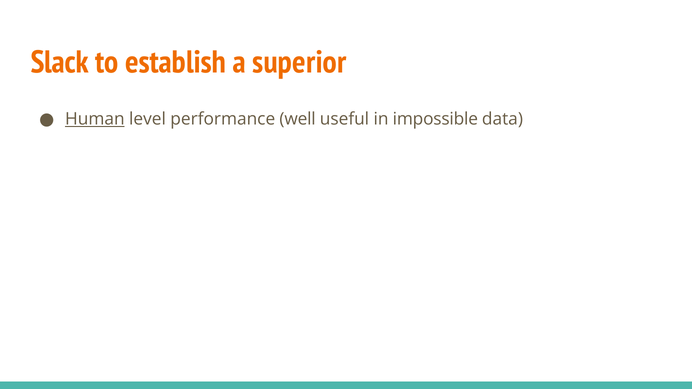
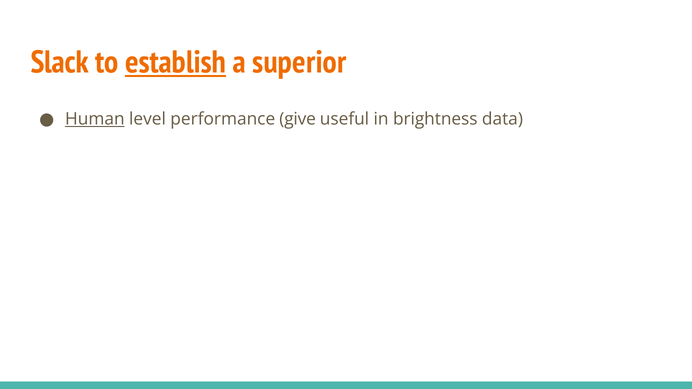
establish underline: none -> present
well: well -> give
impossible: impossible -> brightness
